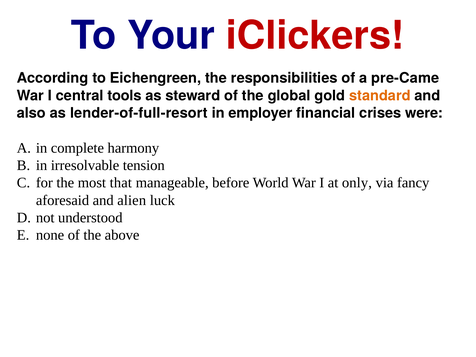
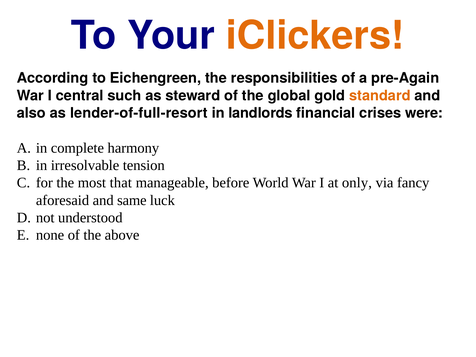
iClickers colour: red -> orange
pre-Came: pre-Came -> pre-Again
tools: tools -> such
employer: employer -> landlords
alien: alien -> same
